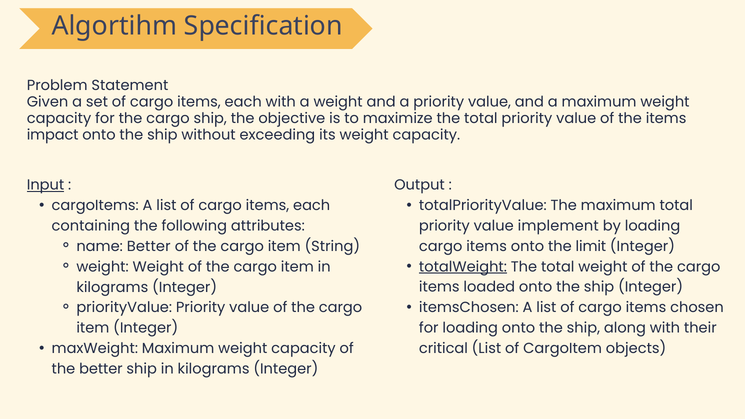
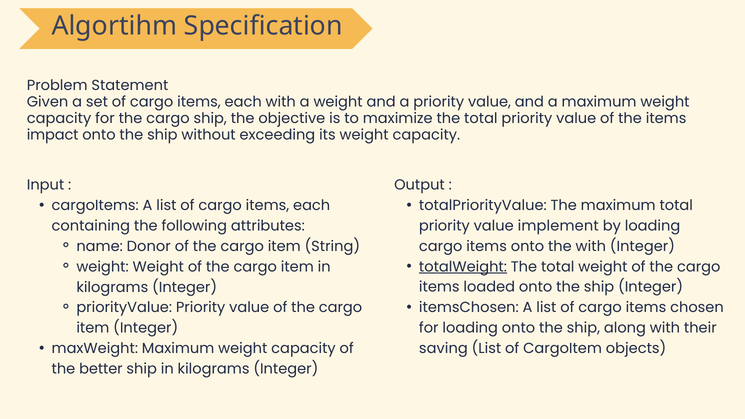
Input underline: present -> none
name Better: Better -> Donor
the limit: limit -> with
critical: critical -> saving
